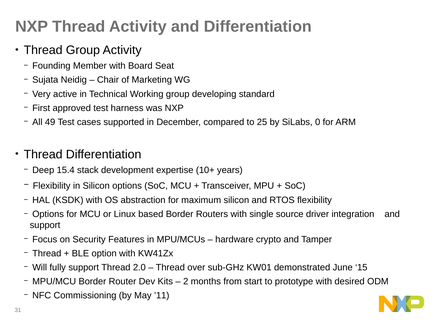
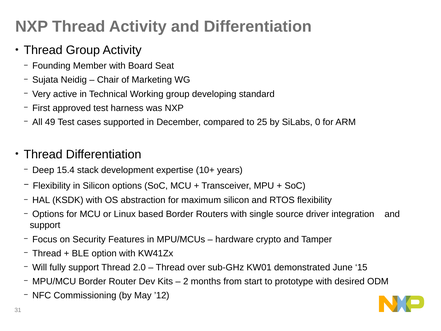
’11: ’11 -> ’12
